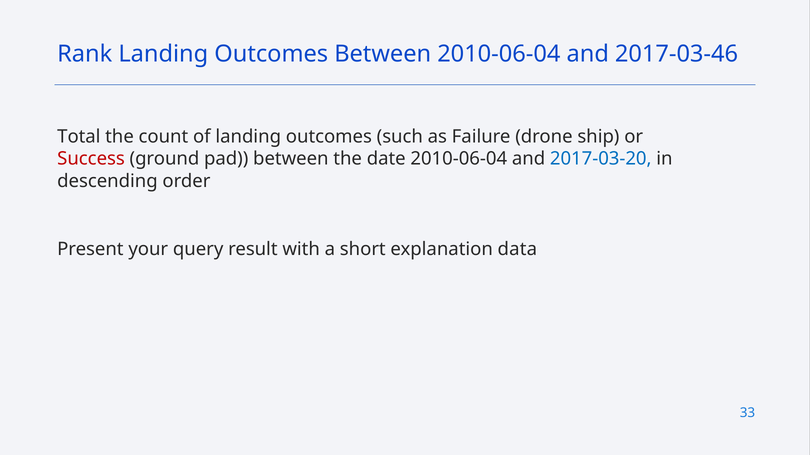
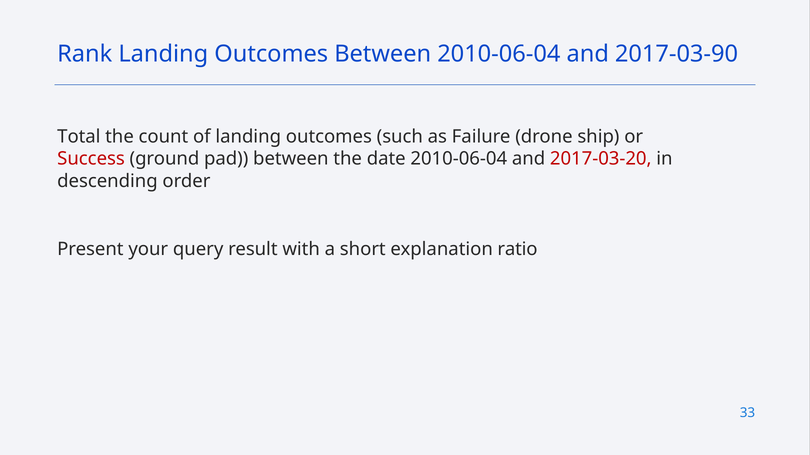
2017-03-46: 2017-03-46 -> 2017-03-90
2017-03-20 colour: blue -> red
data: data -> ratio
